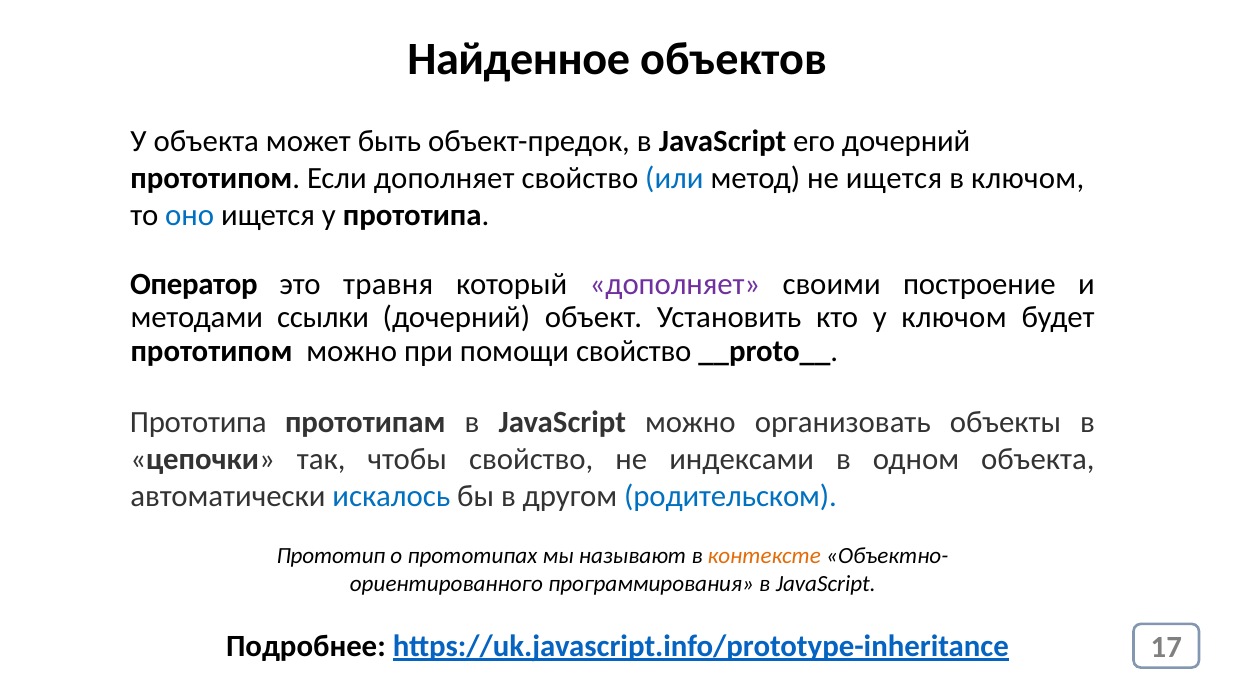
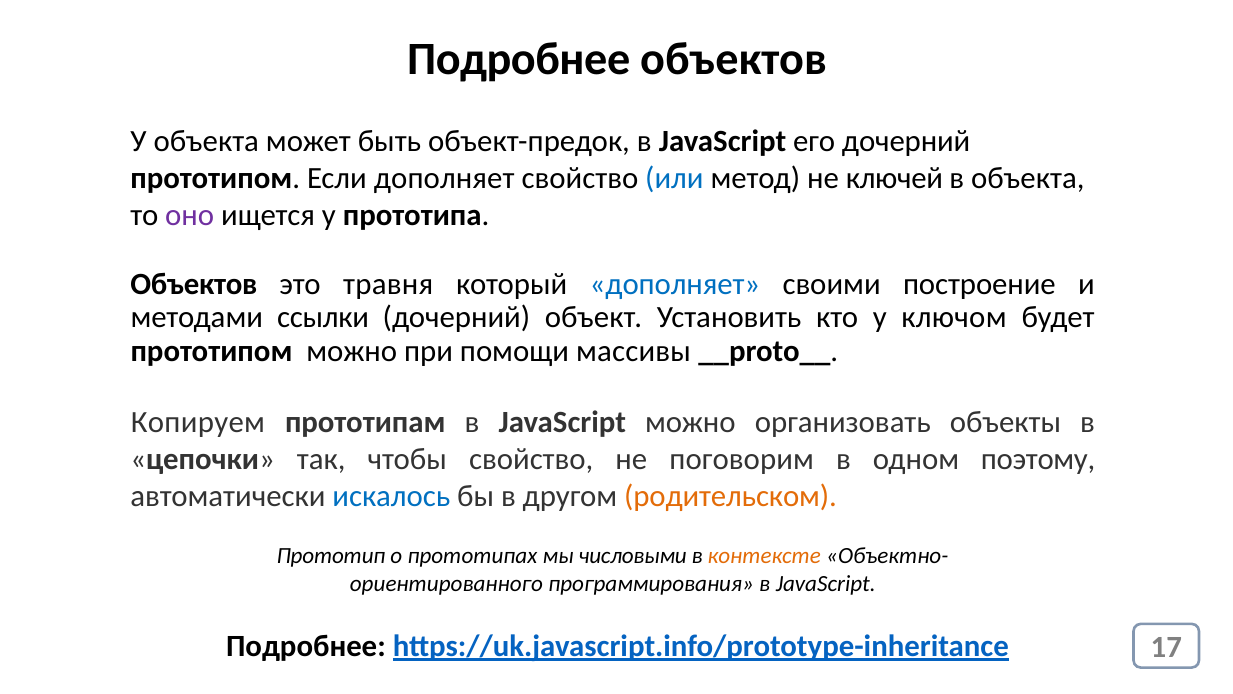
Найденное at (519, 59): Найденное -> Подробнее
не ищется: ищется -> ключей
в ключом: ключом -> объекта
оно colour: blue -> purple
Оператор at (194, 284): Оператор -> Объектов
дополняет at (675, 284) colour: purple -> blue
помощи свойство: свойство -> массивы
Прототипа at (198, 422): Прототипа -> Копируем
индексами: индексами -> поговорим
одном объекта: объекта -> поэтому
родительском colour: blue -> orange
называют: называют -> числовыми
